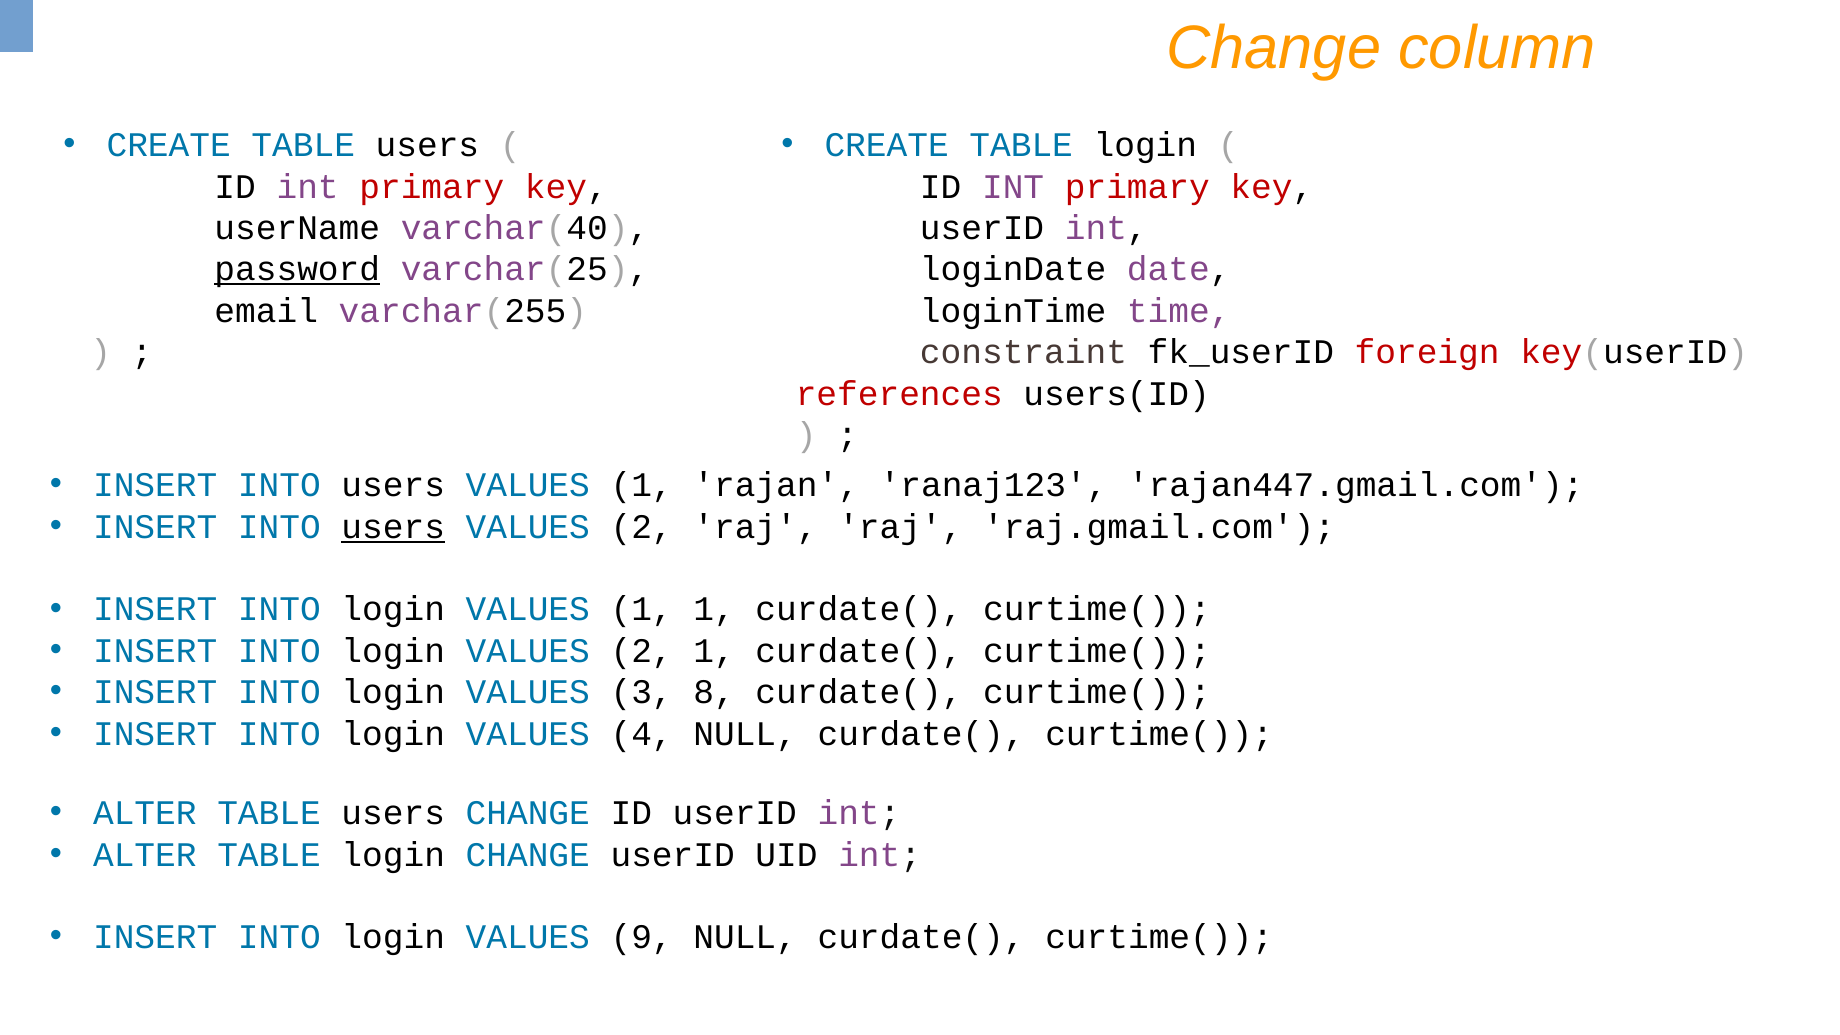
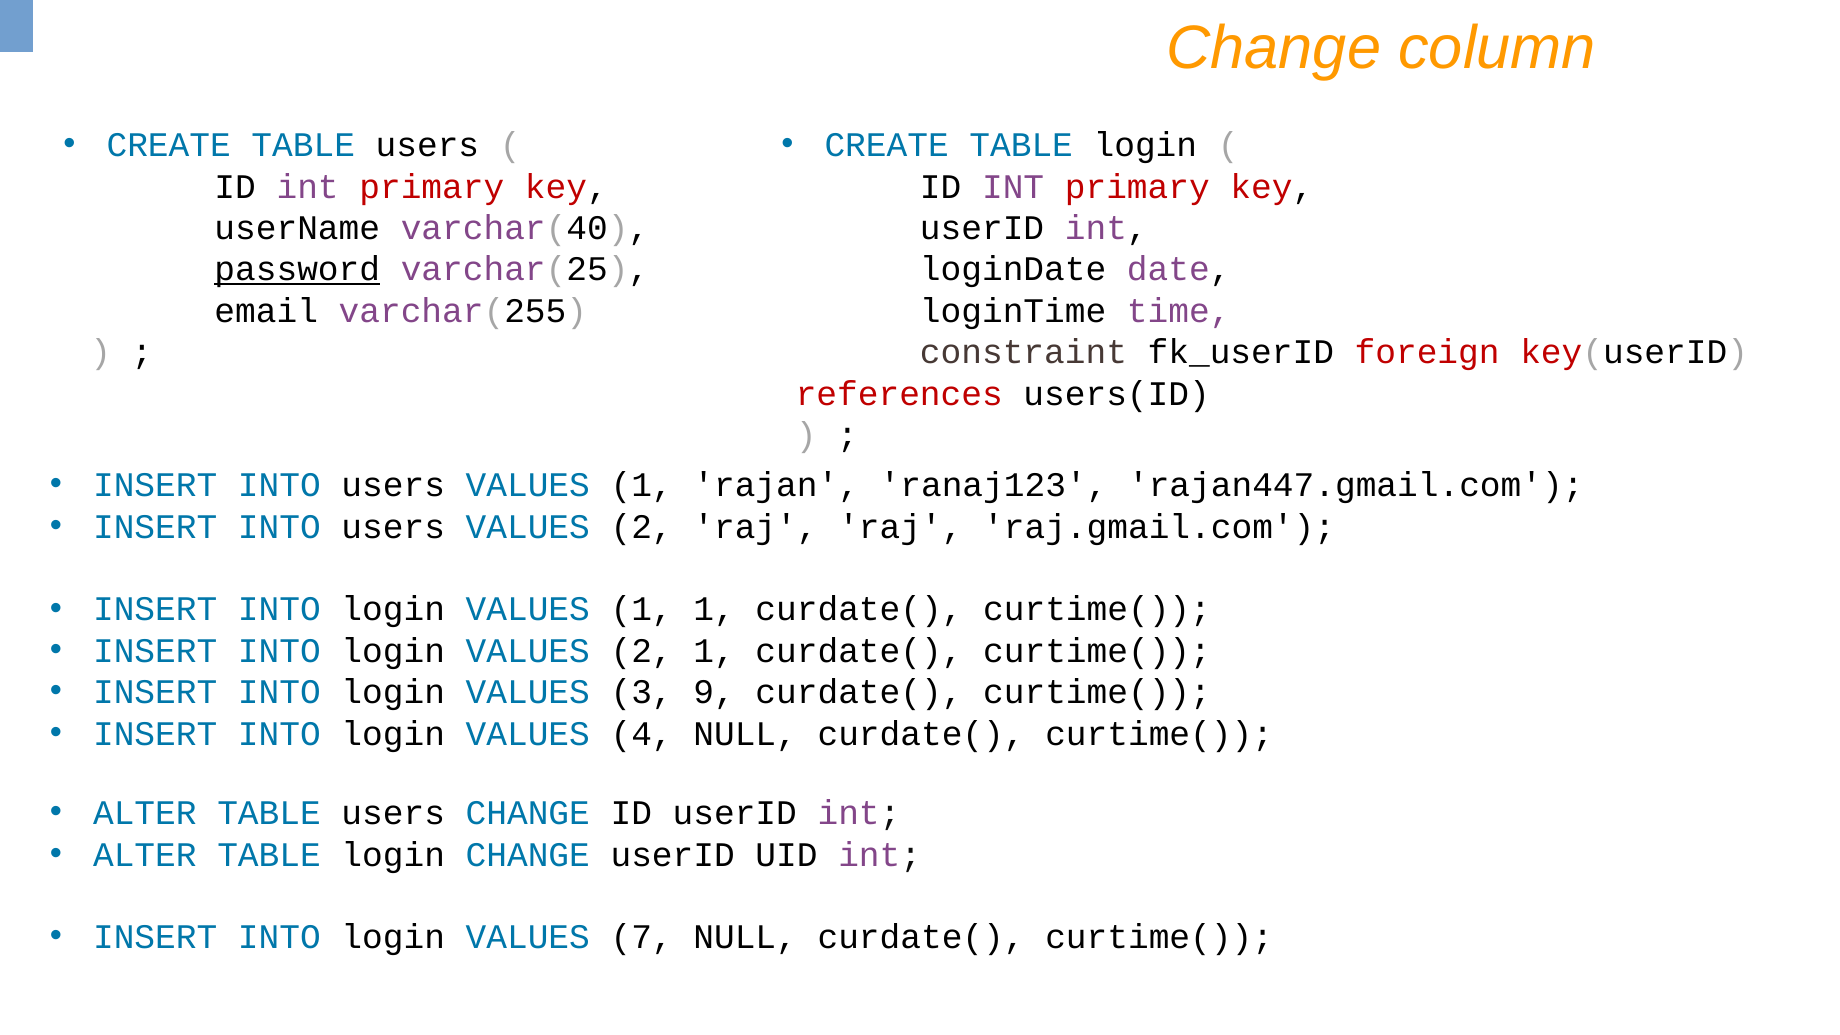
users at (393, 527) underline: present -> none
8: 8 -> 9
9: 9 -> 7
